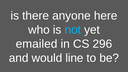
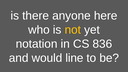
not colour: light blue -> yellow
emailed: emailed -> notation
296: 296 -> 836
